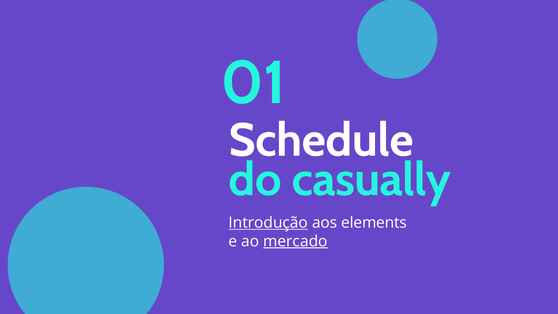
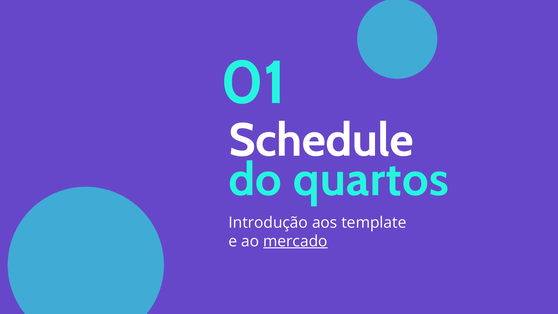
casually: casually -> quartos
Introdução underline: present -> none
elements: elements -> template
